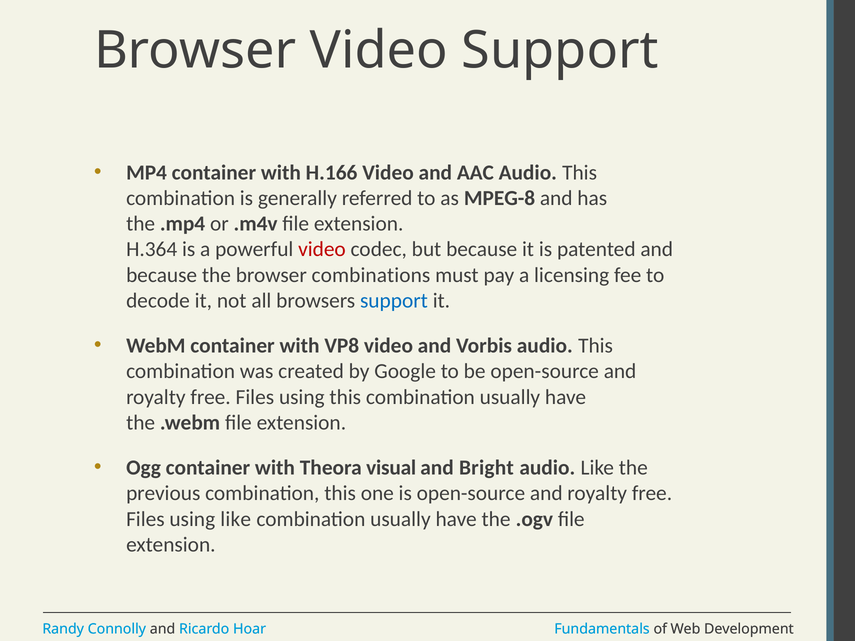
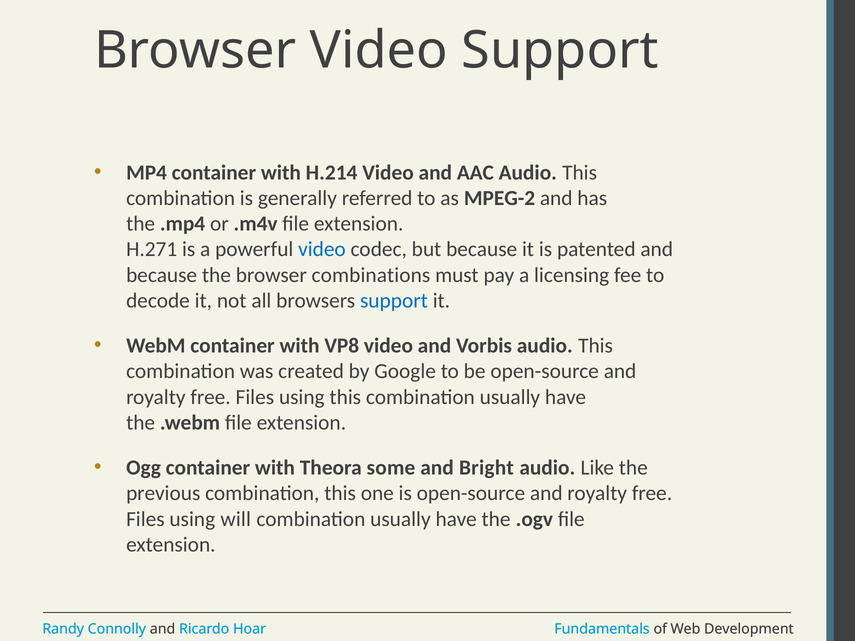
H.166: H.166 -> H.214
MPEG-8: MPEG-8 -> MPEG-2
H.364: H.364 -> H.271
video at (322, 249) colour: red -> blue
visual: visual -> some
using like: like -> will
